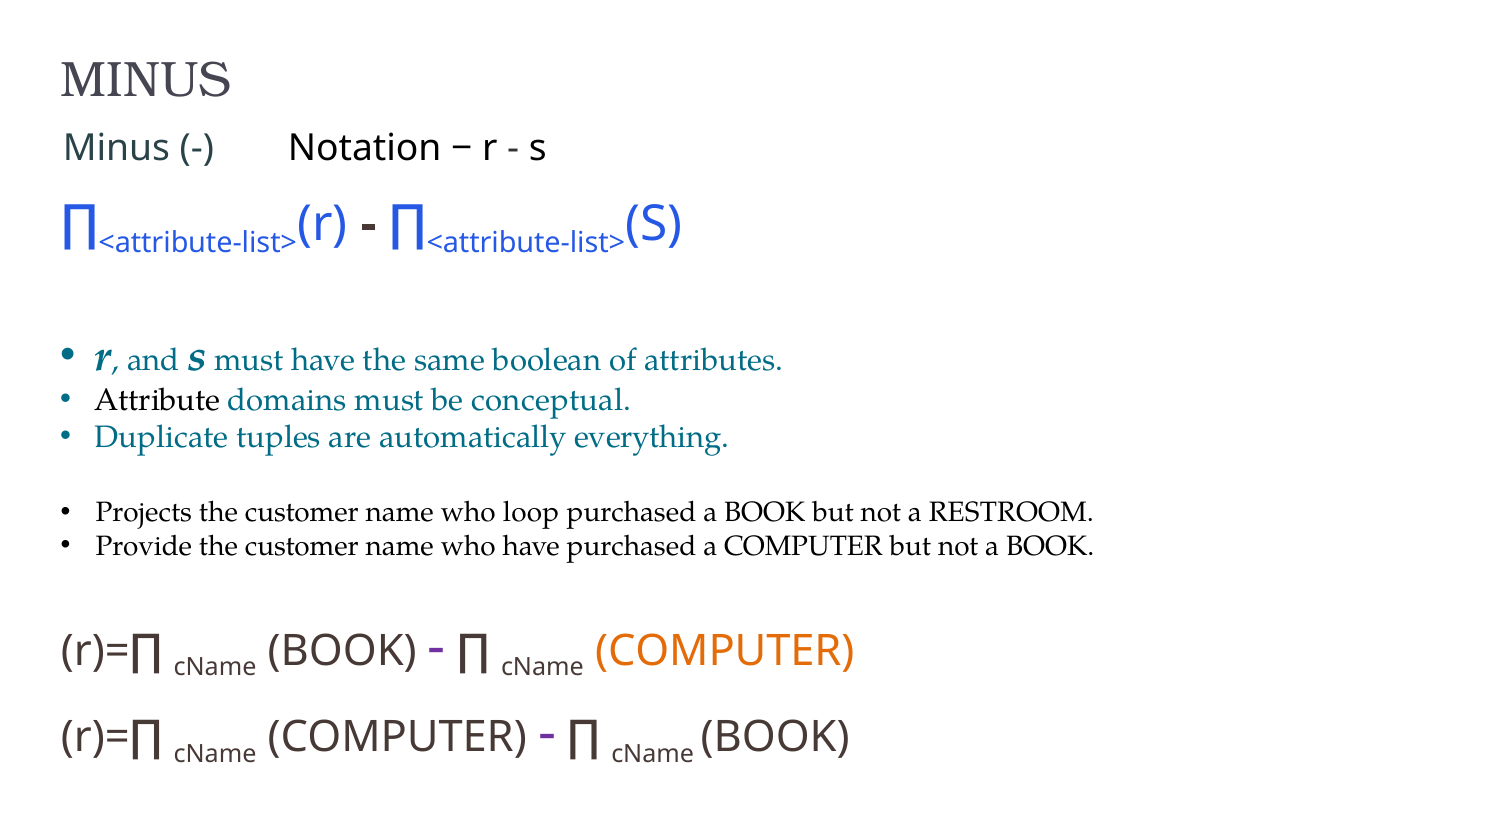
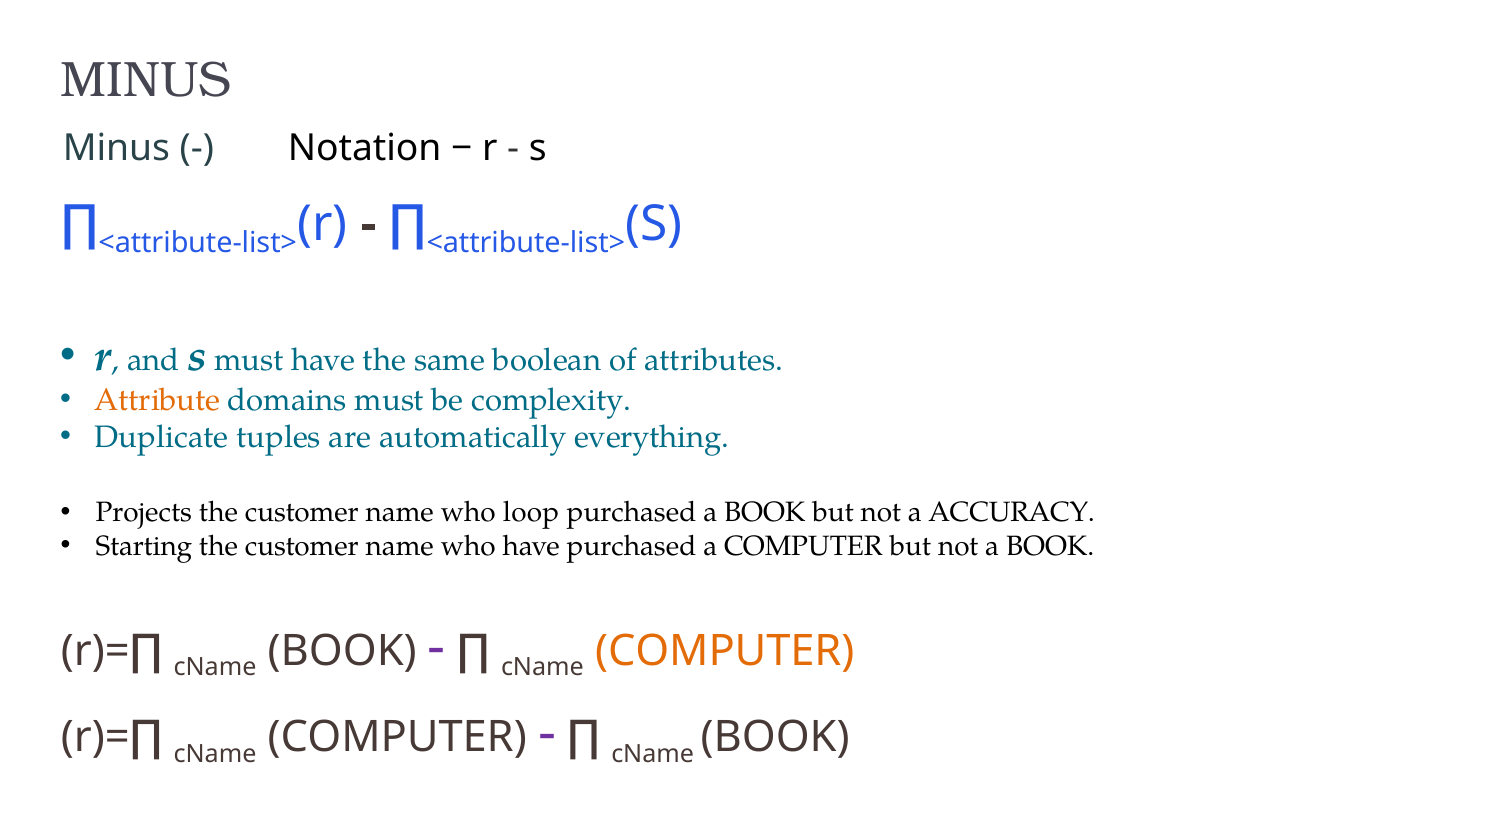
Attribute colour: black -> orange
conceptual: conceptual -> complexity
RESTROOM: RESTROOM -> ACCURACY
Provide: Provide -> Starting
